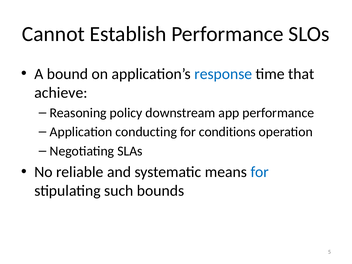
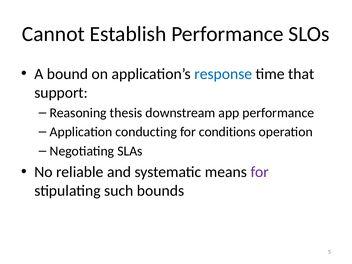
achieve: achieve -> support
policy: policy -> thesis
for at (260, 172) colour: blue -> purple
